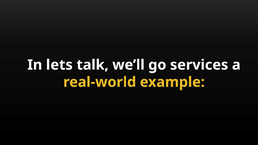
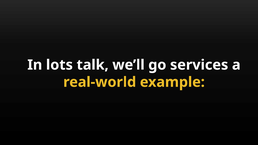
lets: lets -> lots
